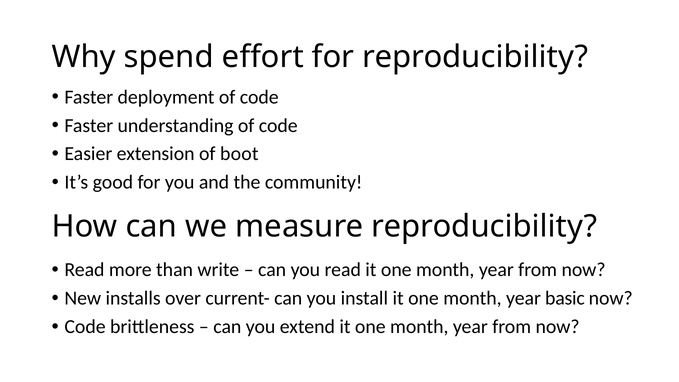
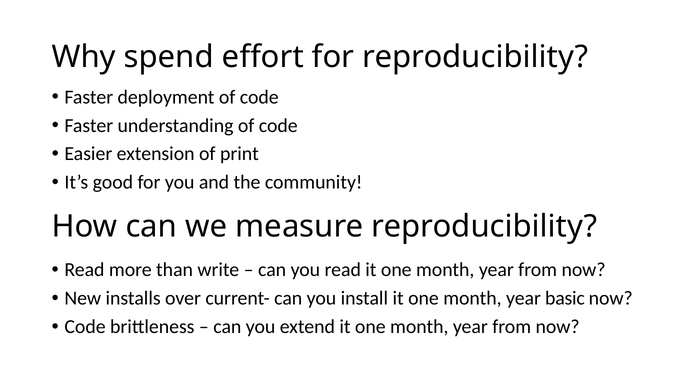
boot: boot -> print
